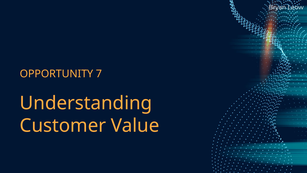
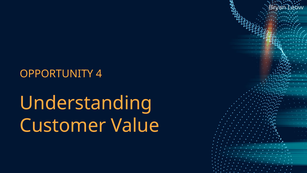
7: 7 -> 4
